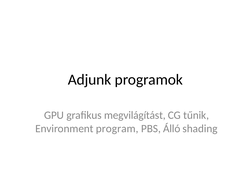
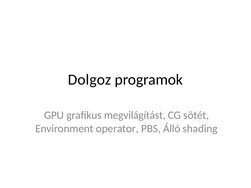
Adjunk: Adjunk -> Dolgoz
tűnik: tűnik -> sötét
program: program -> operator
